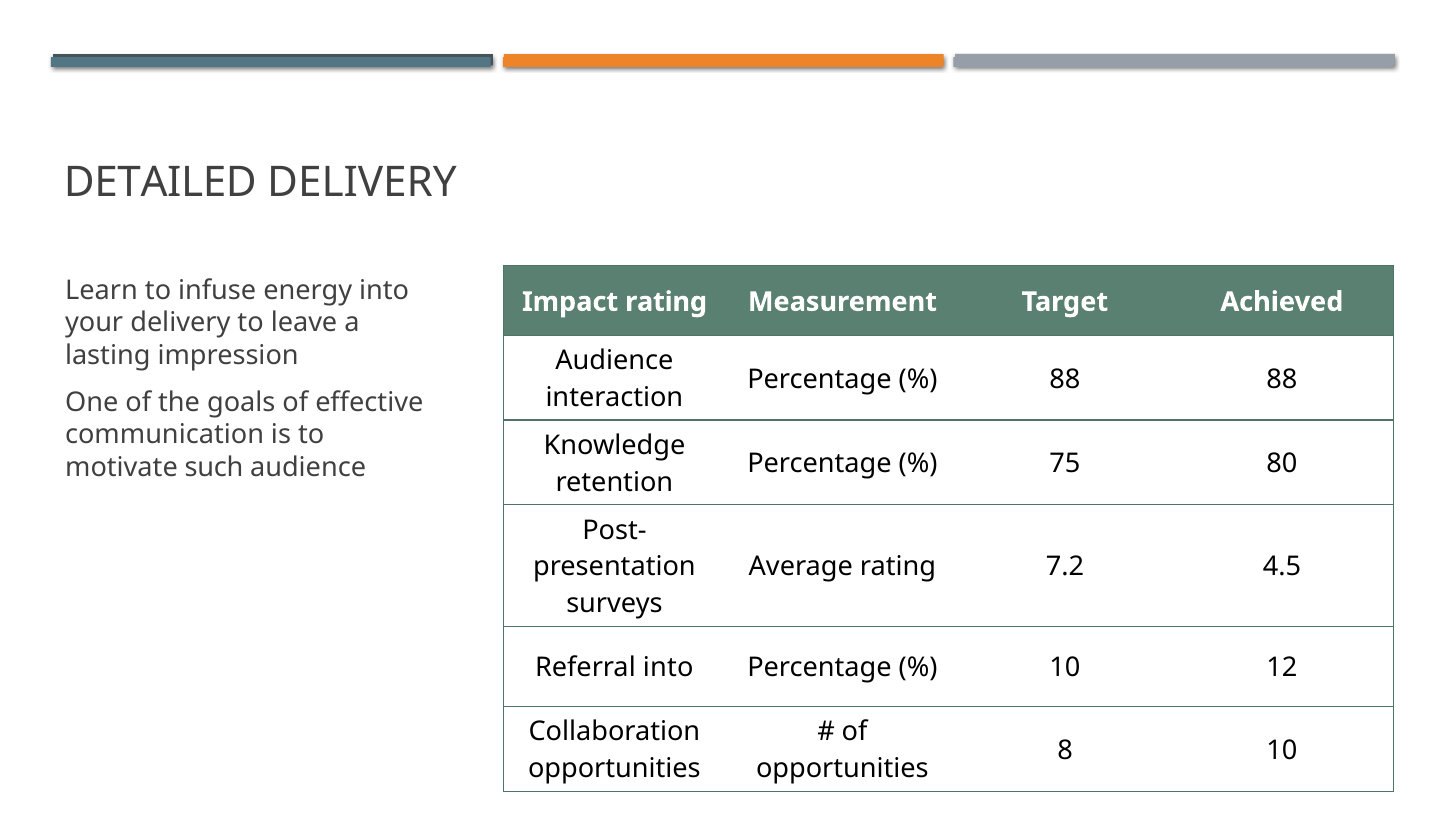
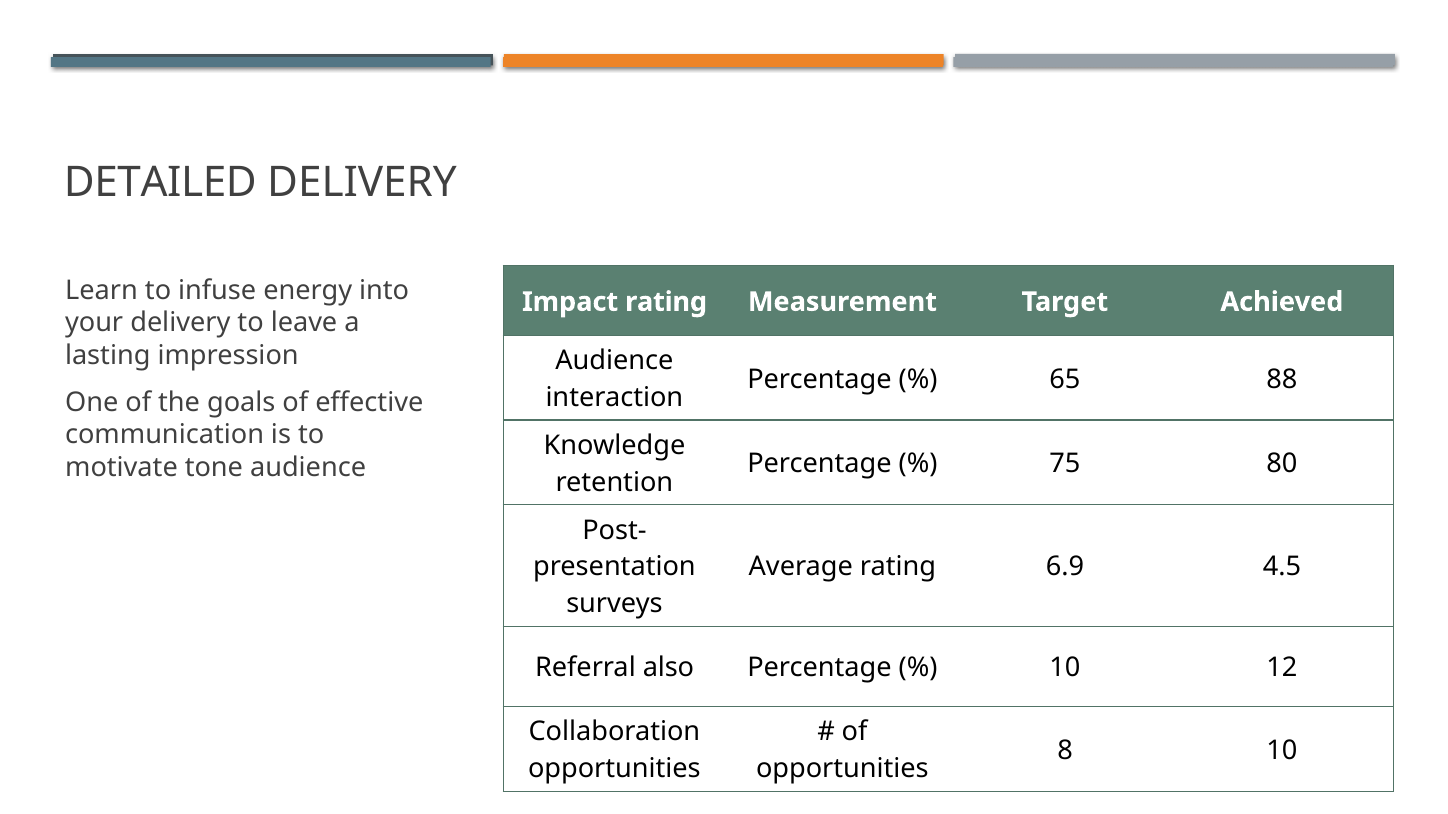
88 at (1065, 379): 88 -> 65
such: such -> tone
7.2: 7.2 -> 6.9
Referral into: into -> also
